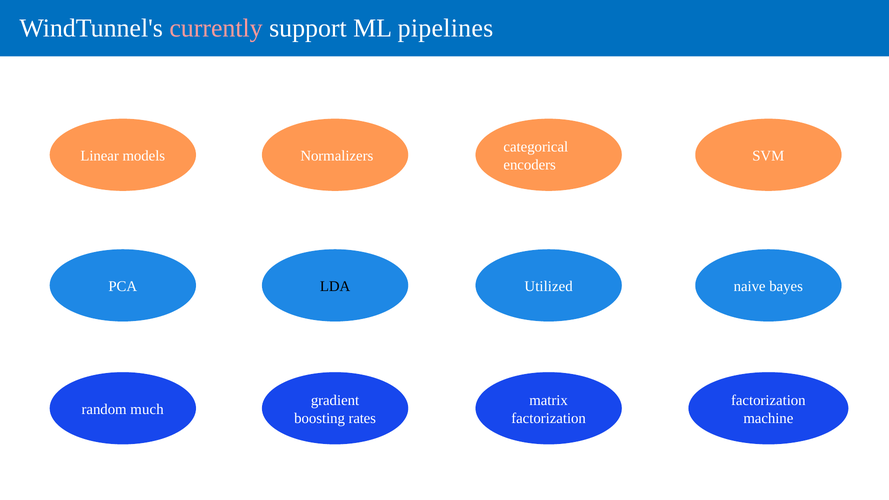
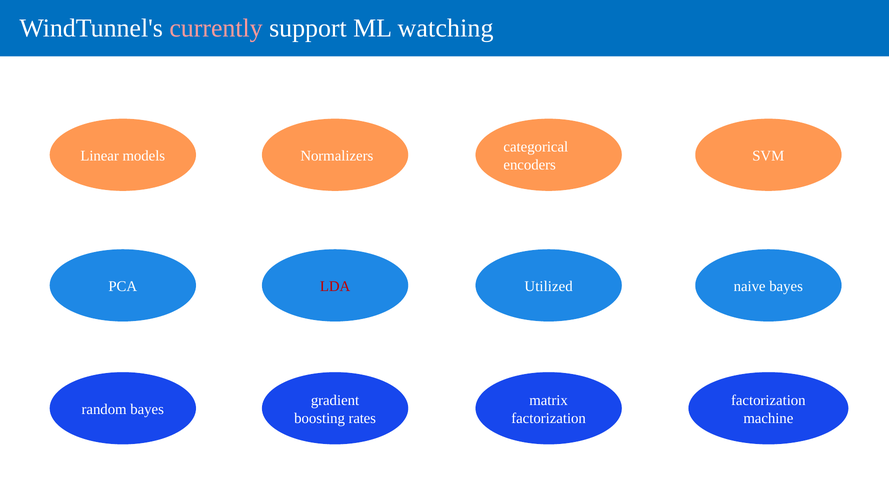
pipelines: pipelines -> watching
LDA colour: black -> red
random much: much -> bayes
